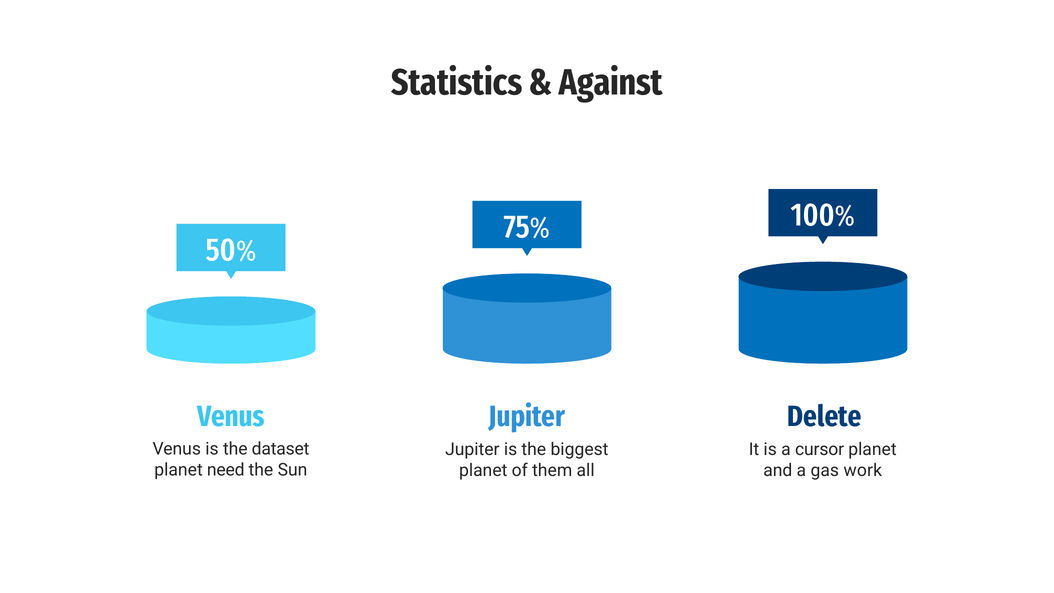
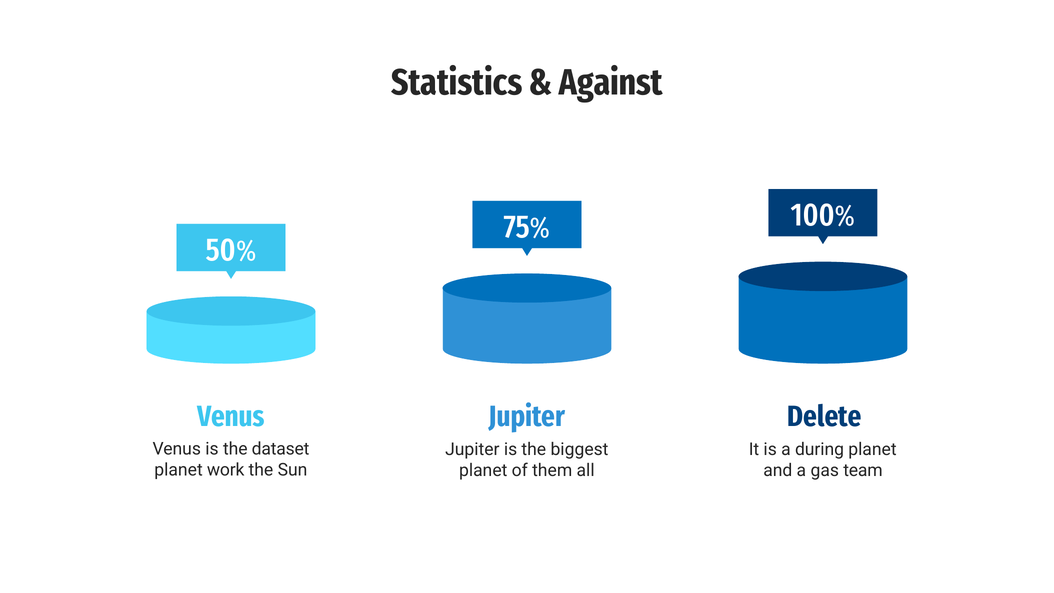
cursor: cursor -> during
need: need -> work
work: work -> team
